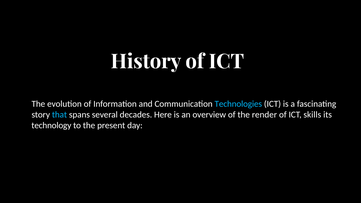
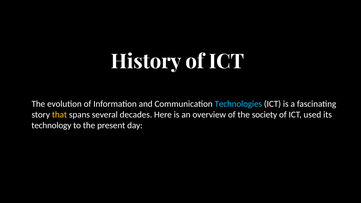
that colour: light blue -> yellow
render: render -> society
skills: skills -> used
